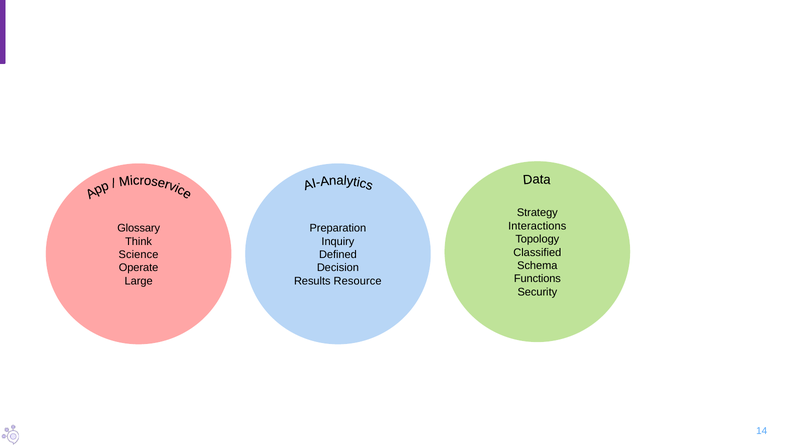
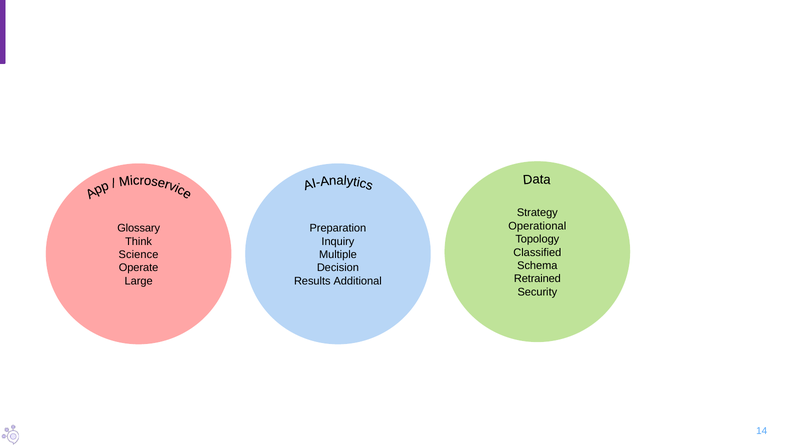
Interactions: Interactions -> Operational
Defined: Defined -> Multiple
Functions: Functions -> Retrained
Resource: Resource -> Additional
